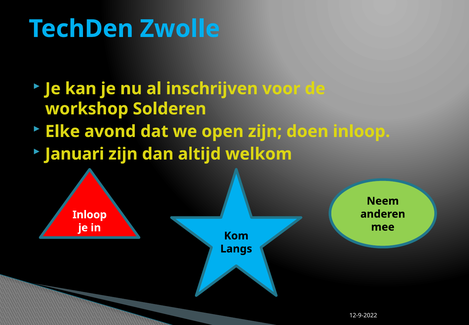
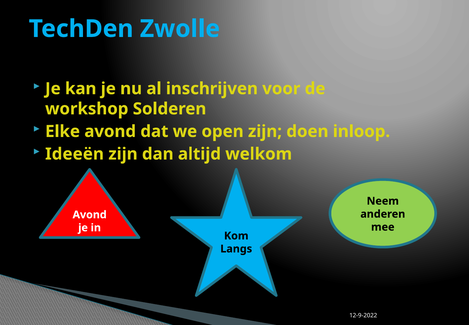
Januari: Januari -> Ideeën
Inloop at (90, 215): Inloop -> Avond
